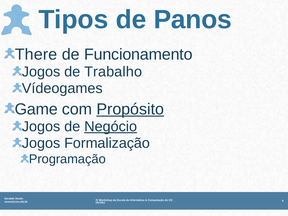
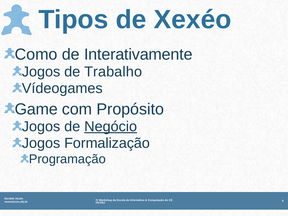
de Panos: Panos -> Xexéo
There: There -> Como
Funcionamento: Funcionamento -> Interativamente
Propósito underline: present -> none
